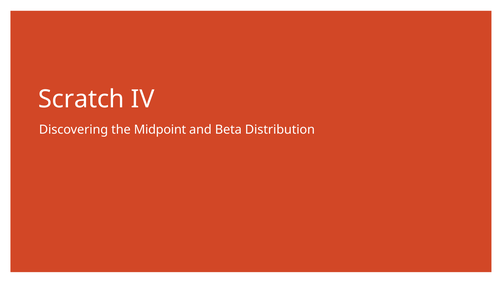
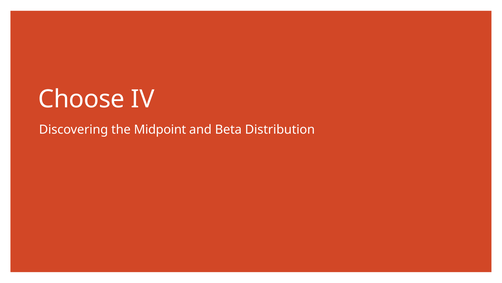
Scratch: Scratch -> Choose
